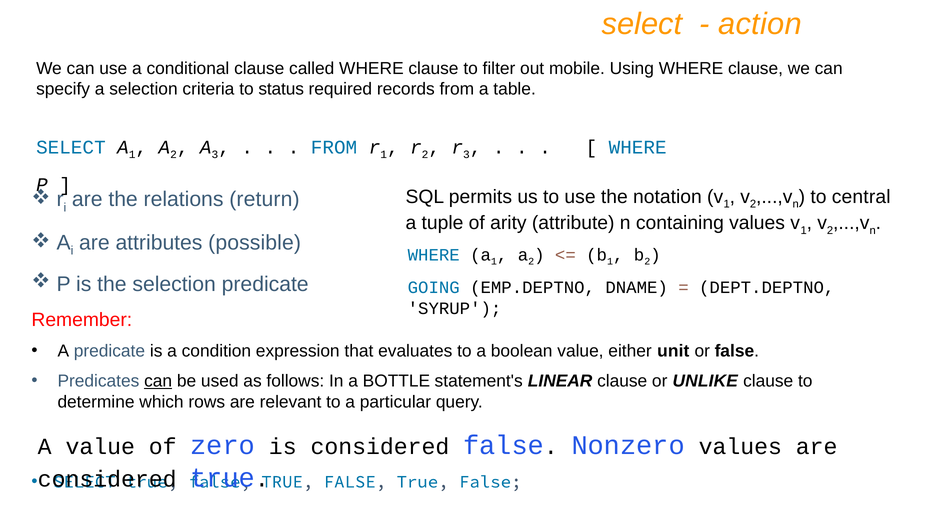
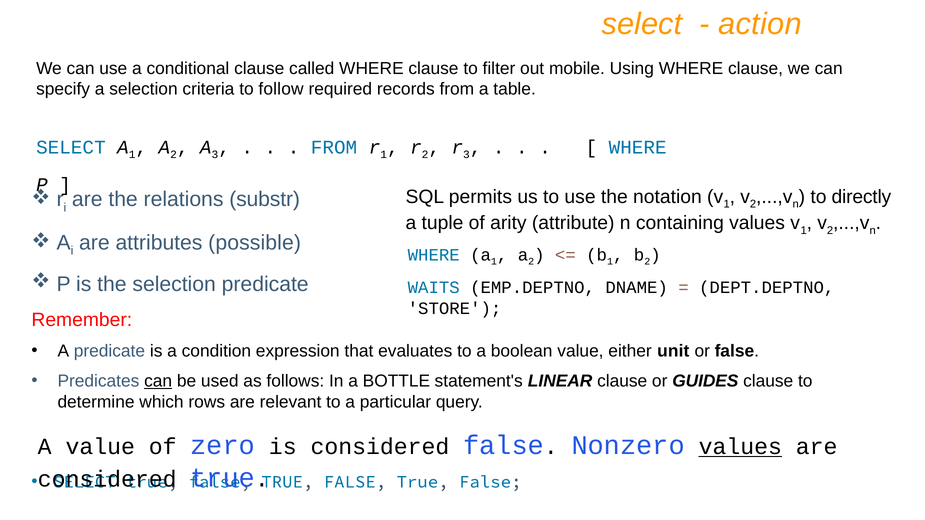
status: status -> follow
central: central -> directly
return: return -> substr
GOING: GOING -> WAITS
SYRUP: SYRUP -> STORE
UNLIKE: UNLIKE -> GUIDES
values at (740, 447) underline: none -> present
